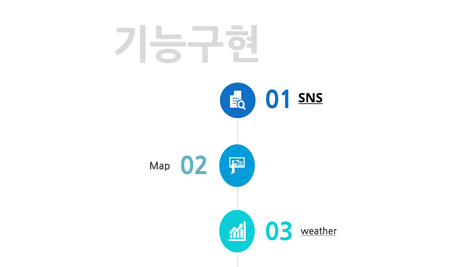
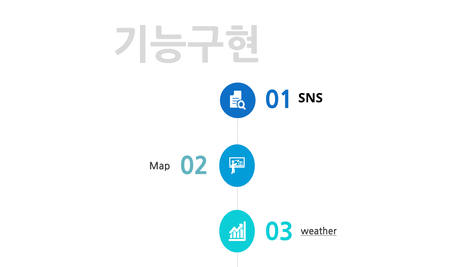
SNS underline: present -> none
